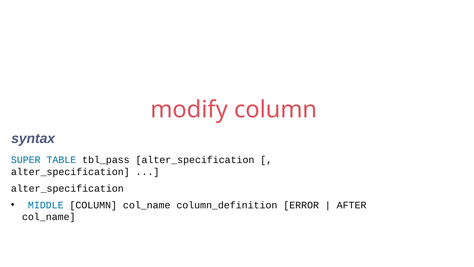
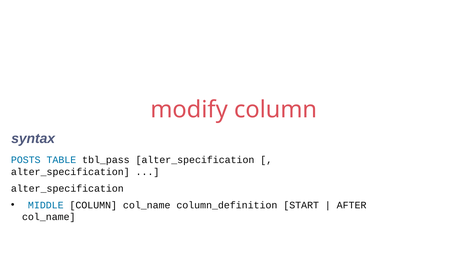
SUPER: SUPER -> POSTS
ERROR: ERROR -> START
